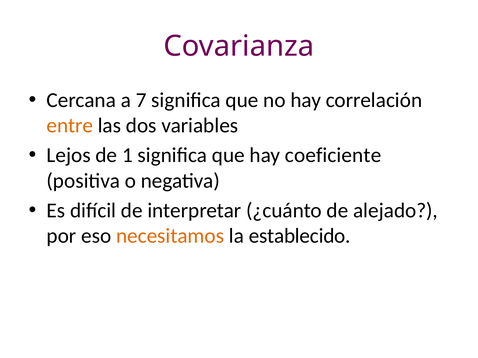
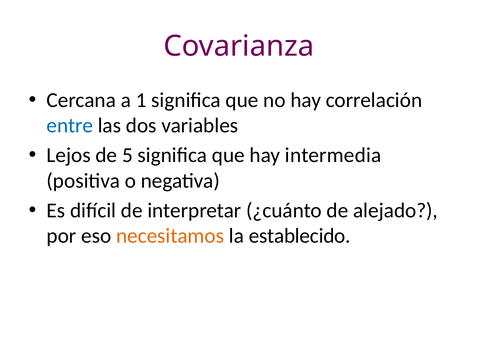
7: 7 -> 1
entre colour: orange -> blue
1: 1 -> 5
coeficiente: coeficiente -> intermedia
